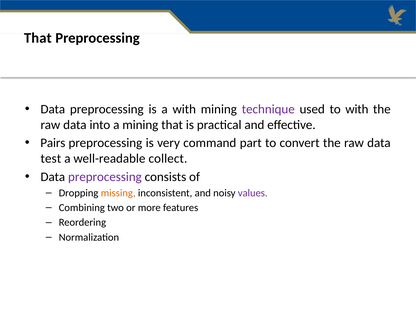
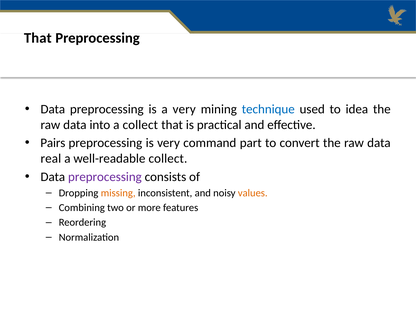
a with: with -> very
technique colour: purple -> blue
to with: with -> idea
a mining: mining -> collect
test: test -> real
values colour: purple -> orange
